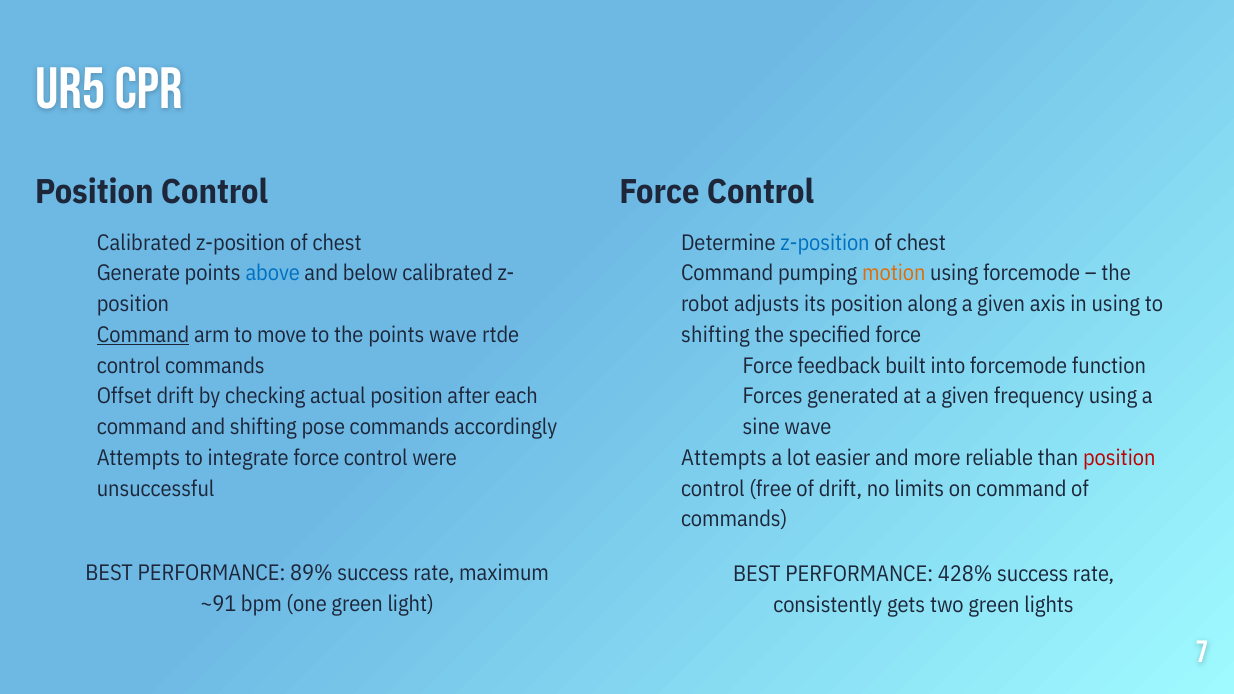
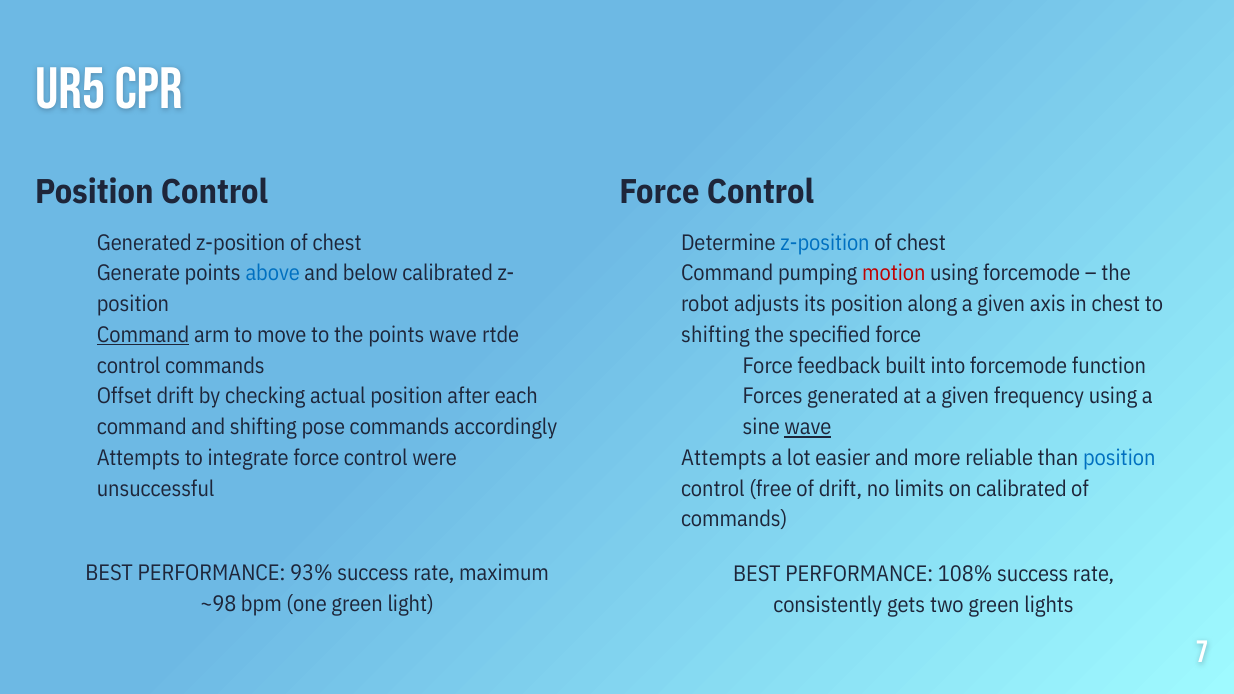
Calibrated at (144, 243): Calibrated -> Generated
motion colour: orange -> red
in using: using -> chest
wave at (808, 427) underline: none -> present
position at (1119, 458) colour: red -> blue
on command: command -> calibrated
89%: 89% -> 93%
428%: 428% -> 108%
~91: ~91 -> ~98
